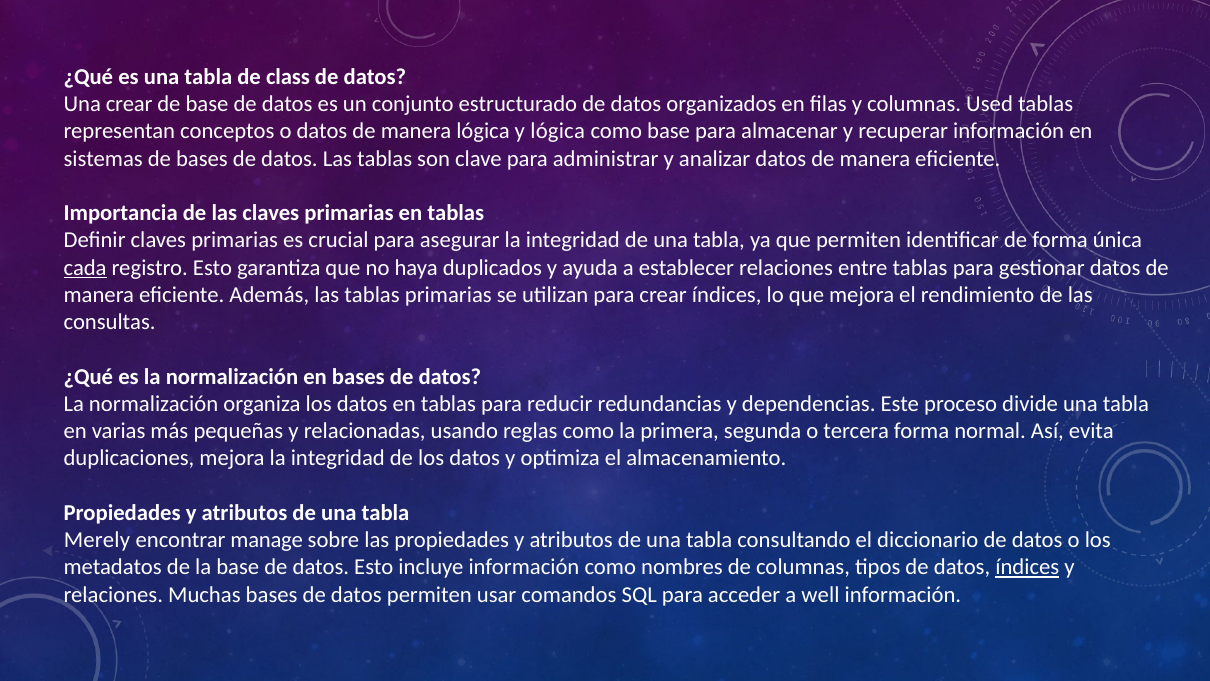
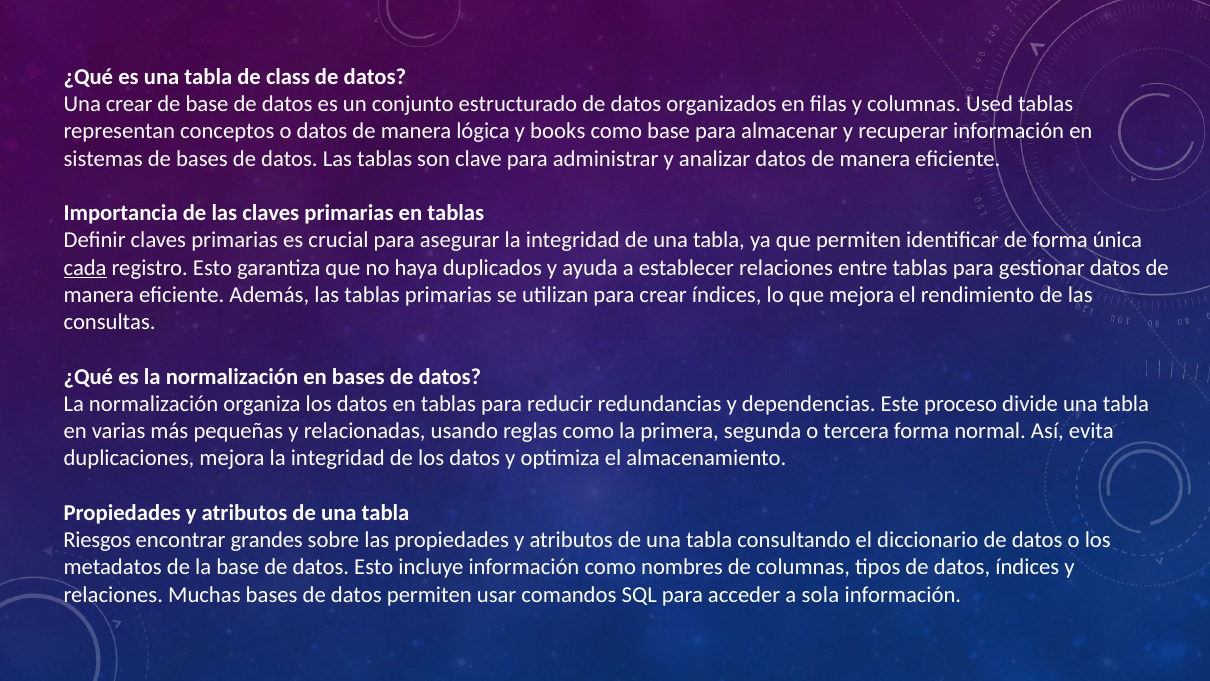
y lógica: lógica -> books
Merely: Merely -> Riesgos
manage: manage -> grandes
índices at (1027, 567) underline: present -> none
well: well -> sola
